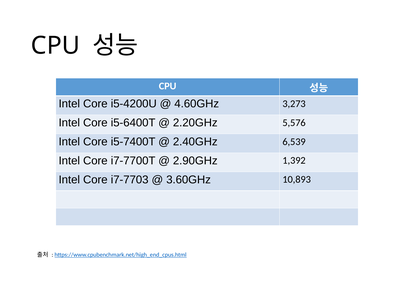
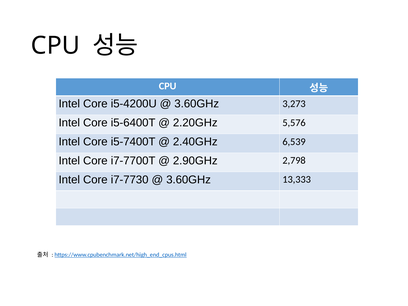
4.60GHz at (197, 104): 4.60GHz -> 3.60GHz
1,392: 1,392 -> 2,798
i7-7703: i7-7703 -> i7-7730
10,893: 10,893 -> 13,333
